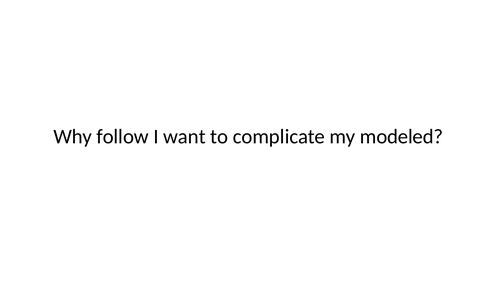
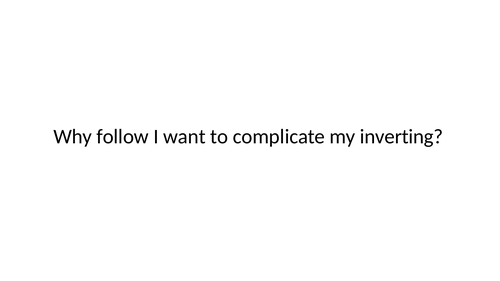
modeled: modeled -> inverting
